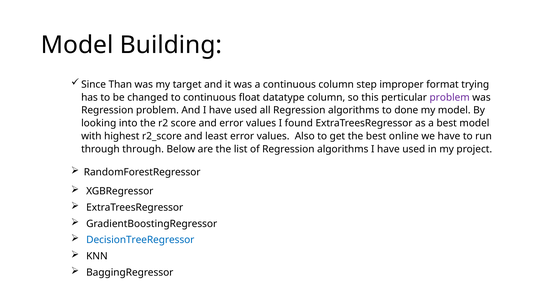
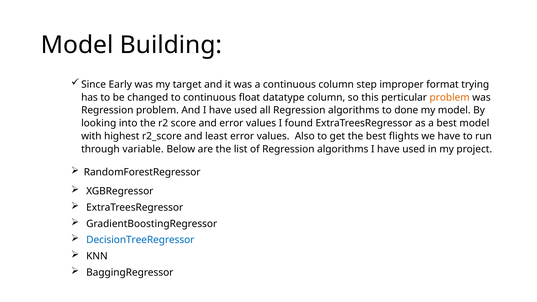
Than: Than -> Early
problem at (450, 97) colour: purple -> orange
online: online -> flights
through through: through -> variable
